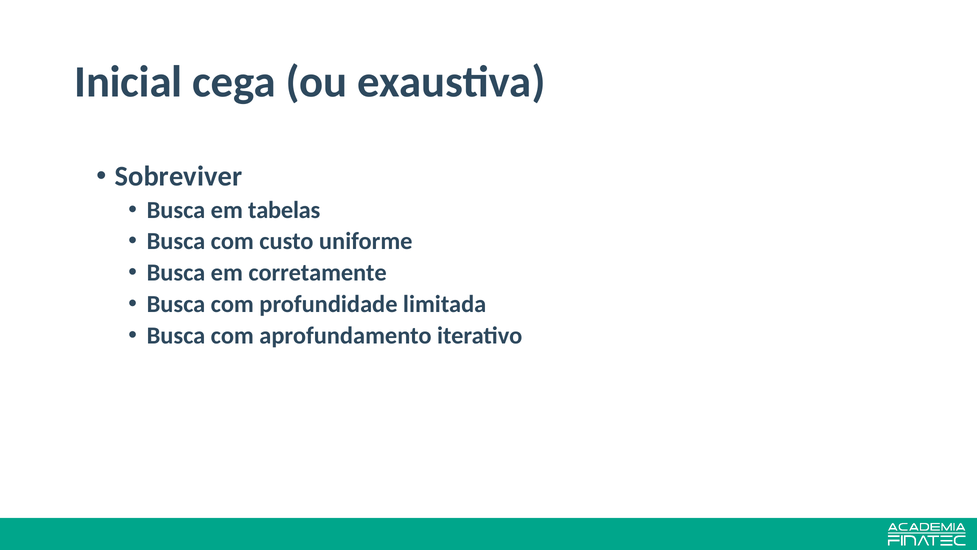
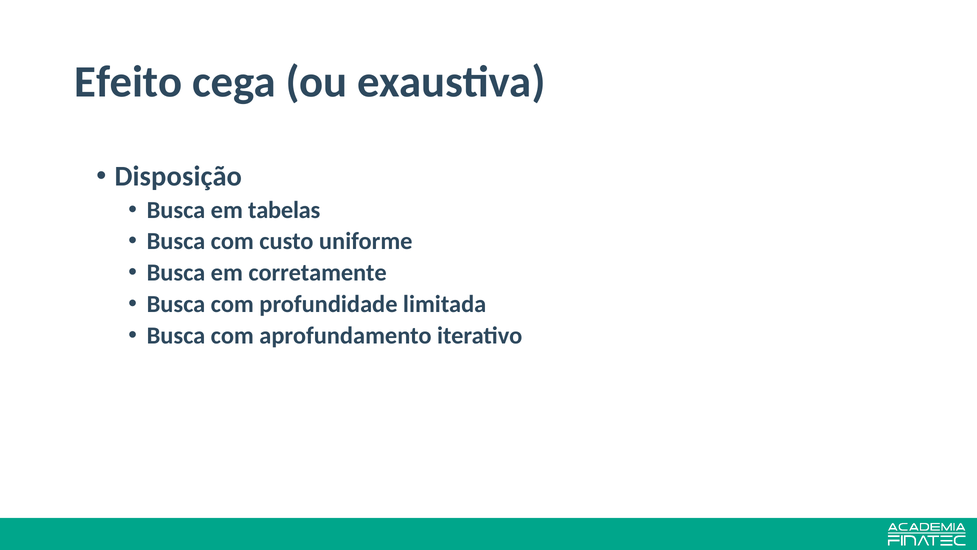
Inicial: Inicial -> Efeito
Sobreviver: Sobreviver -> Disposição
